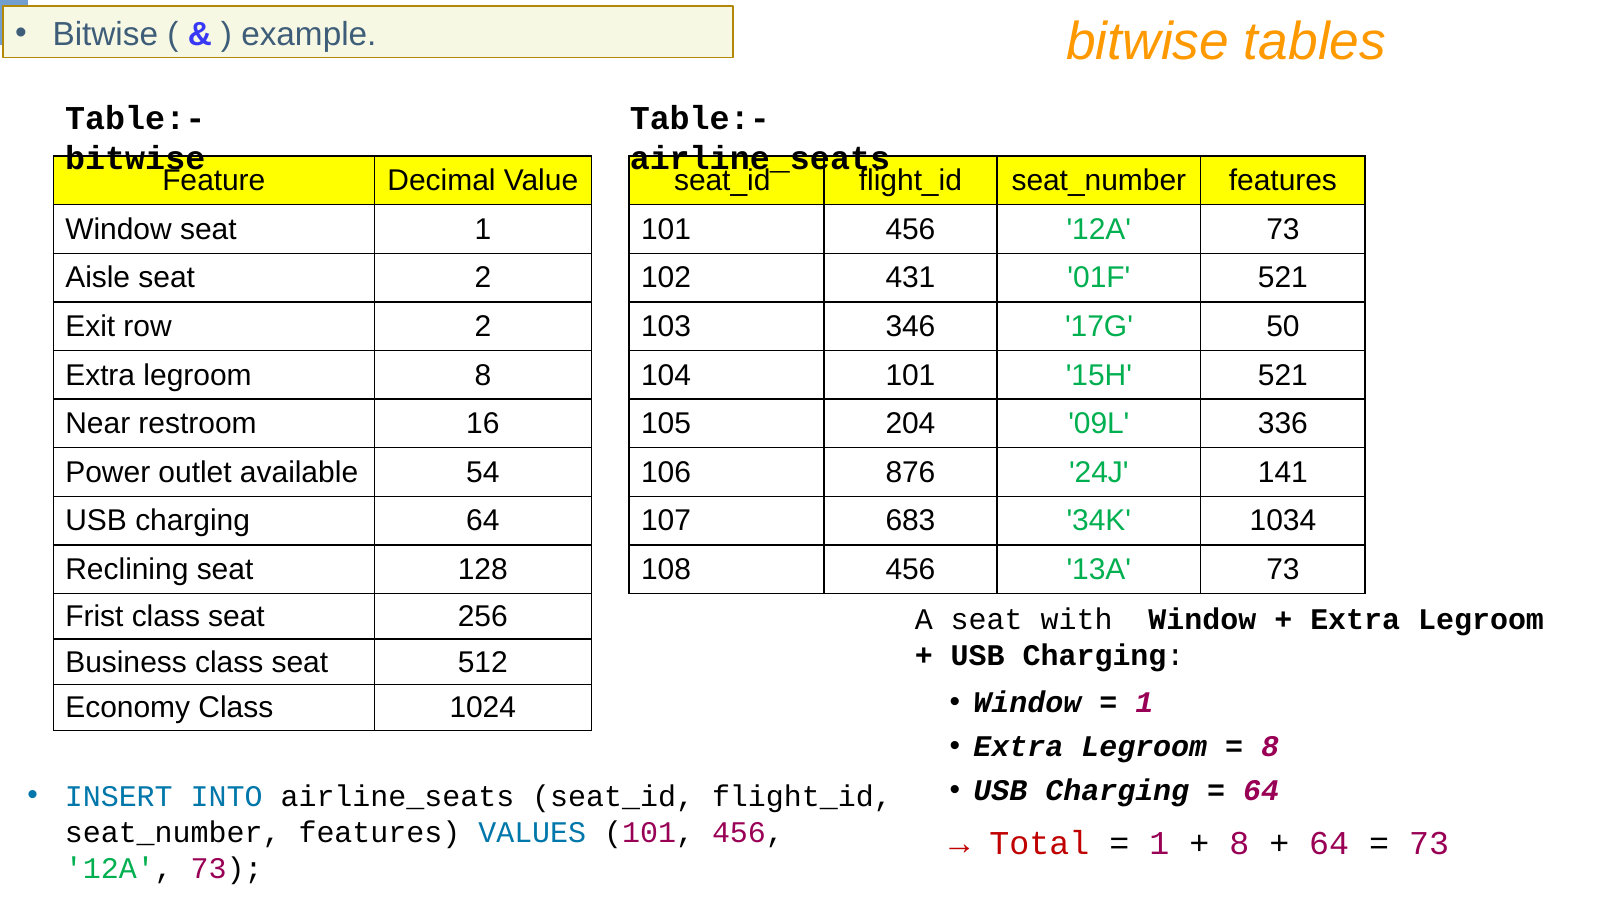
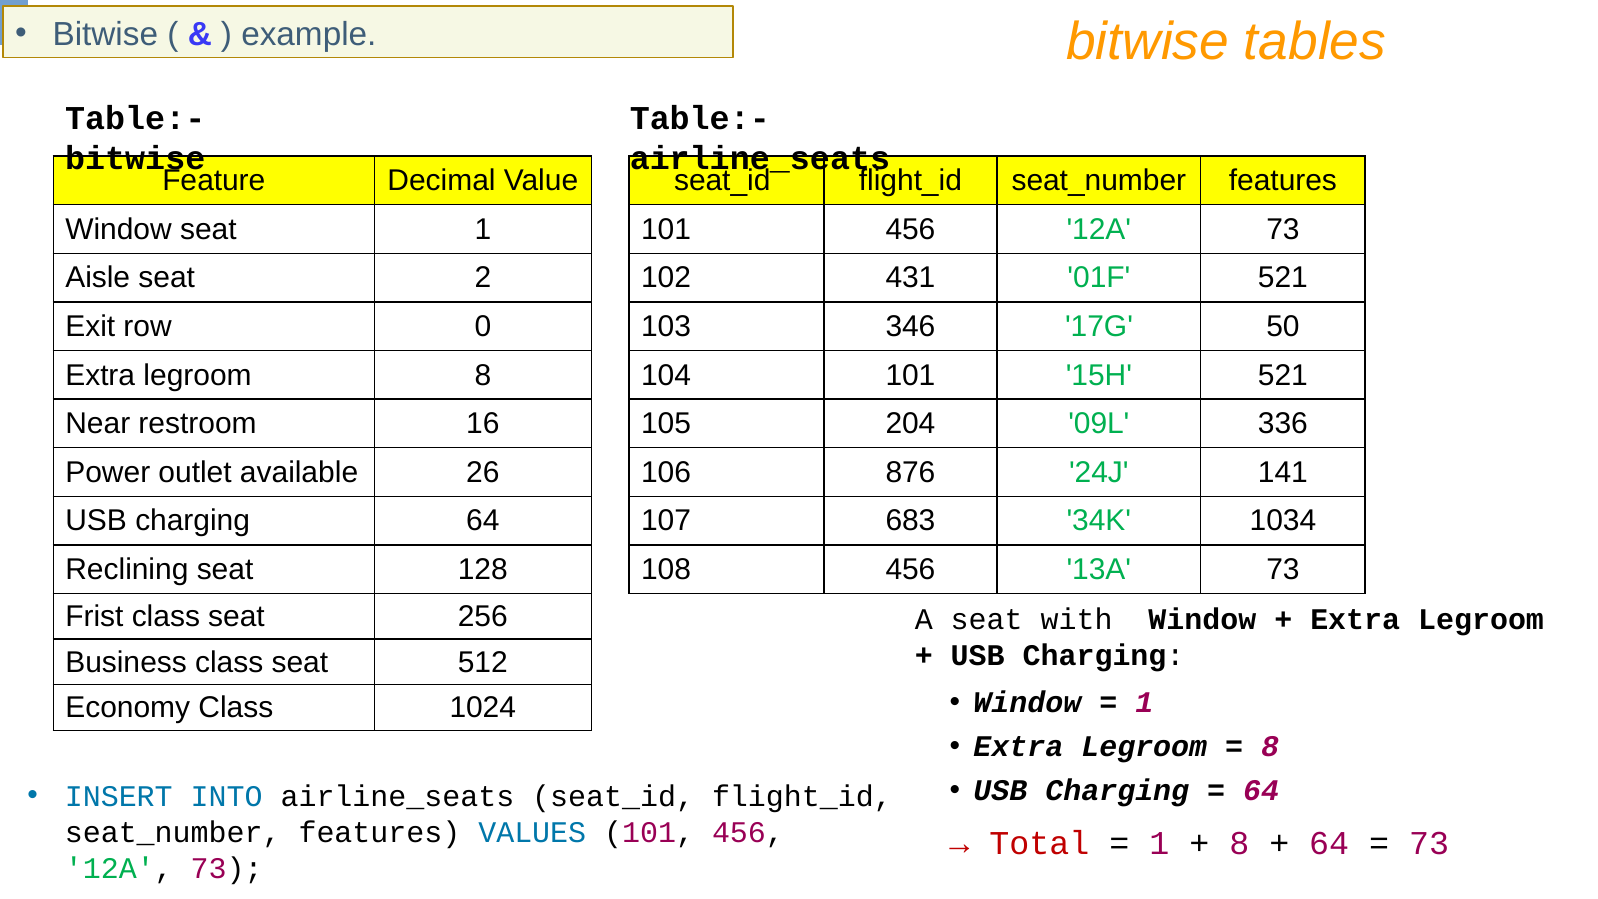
row 2: 2 -> 0
54: 54 -> 26
